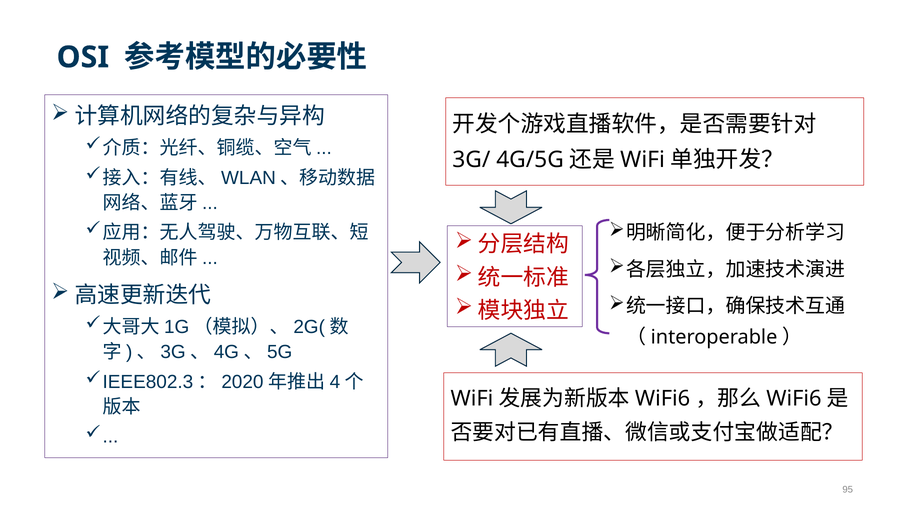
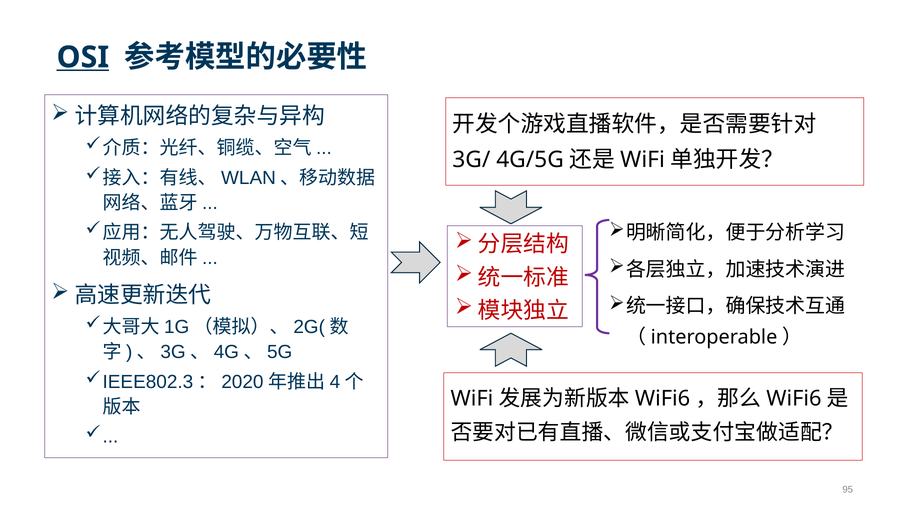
OSI underline: none -> present
